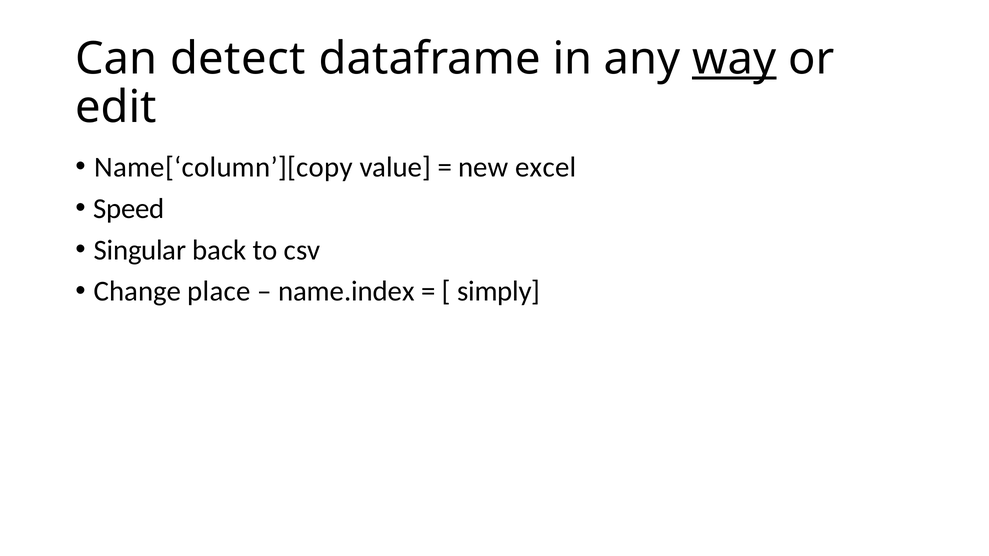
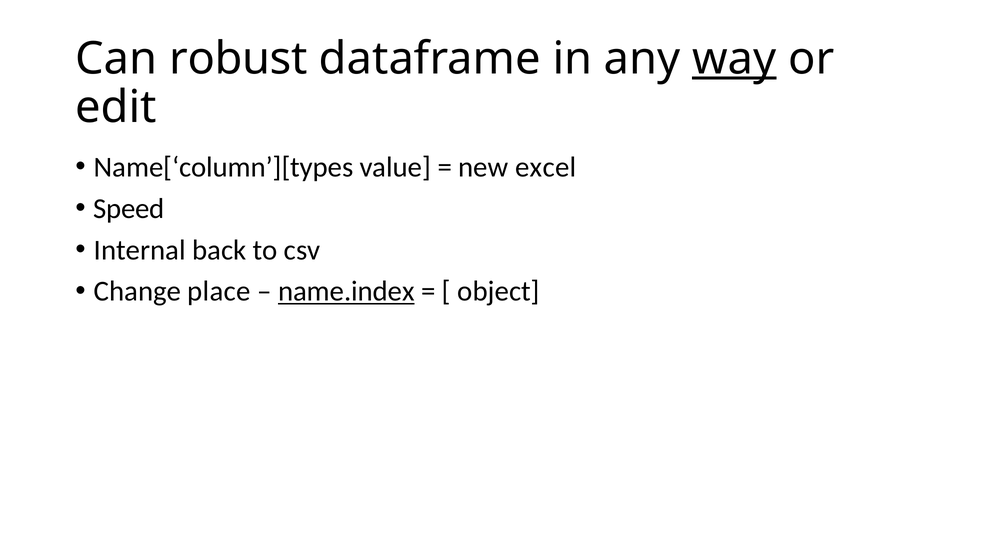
detect: detect -> robust
Name[‘column’][copy: Name[‘column’][copy -> Name[‘column’][types
Singular: Singular -> Internal
name.index underline: none -> present
simply: simply -> object
